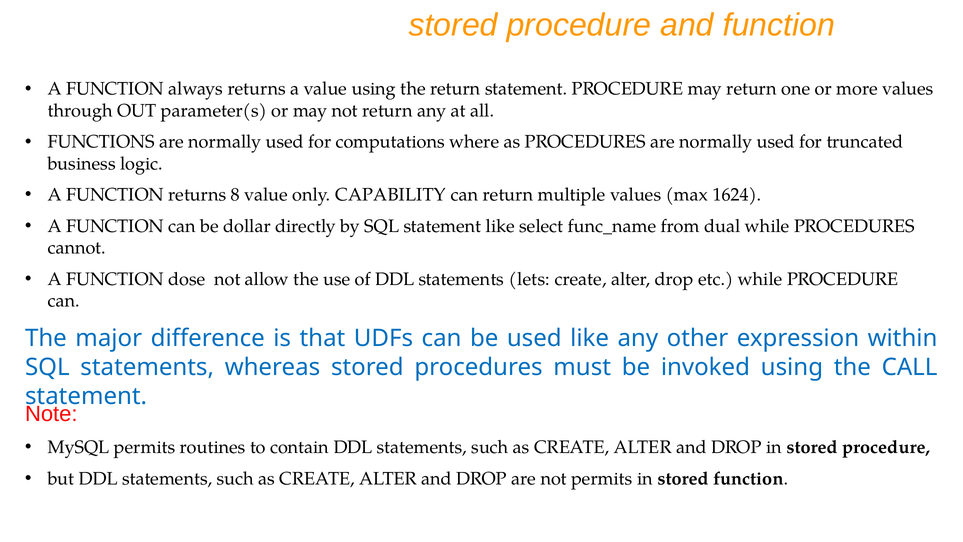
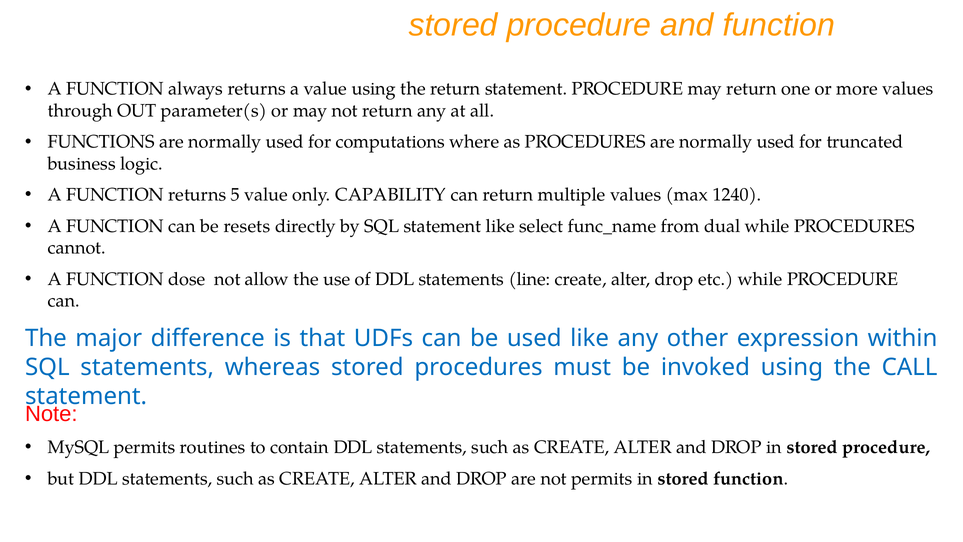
8: 8 -> 5
1624: 1624 -> 1240
dollar: dollar -> resets
lets: lets -> line
